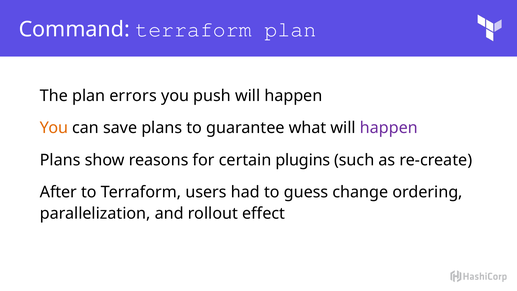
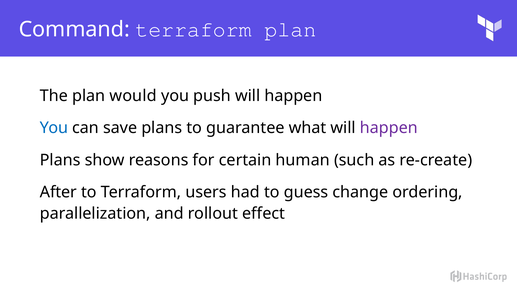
errors: errors -> would
You at (54, 128) colour: orange -> blue
plugins: plugins -> human
